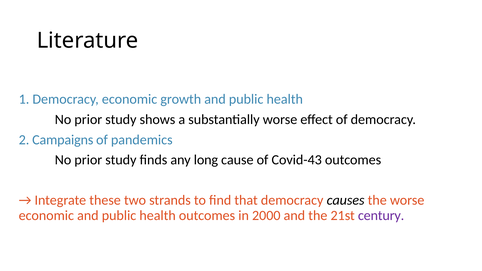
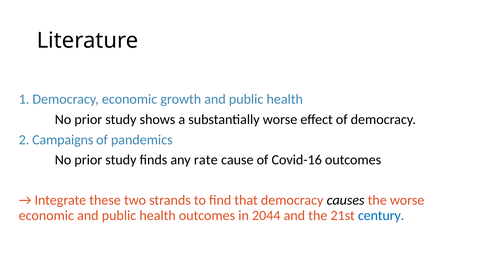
long: long -> rate
Covid-43: Covid-43 -> Covid-16
2000: 2000 -> 2044
century colour: purple -> blue
